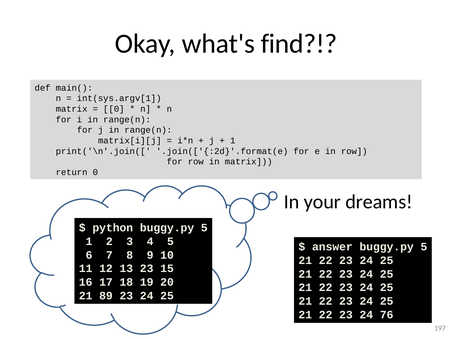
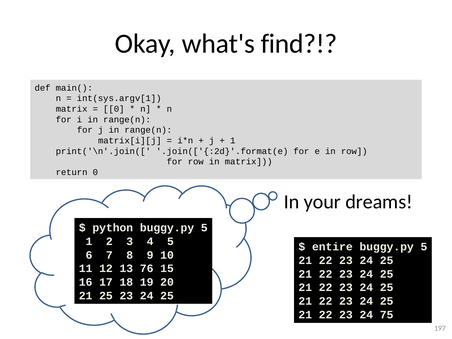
answer: answer -> entire
13 23: 23 -> 76
21 89: 89 -> 25
76: 76 -> 75
